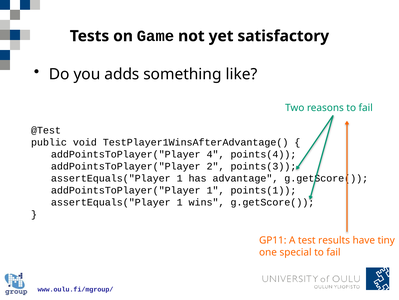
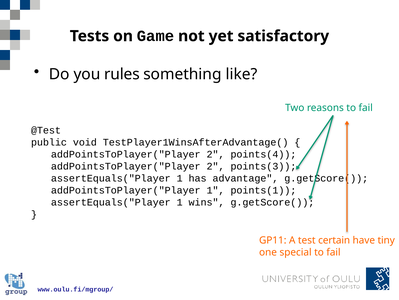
adds: adds -> rules
4 at (216, 154): 4 -> 2
results: results -> certain
